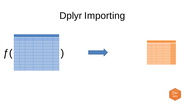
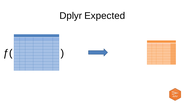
Importing: Importing -> Expected
